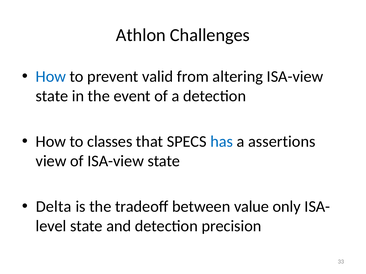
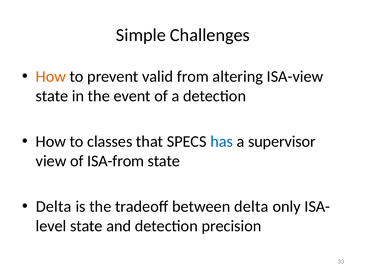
Athlon: Athlon -> Simple
How at (51, 77) colour: blue -> orange
assertions: assertions -> supervisor
of ISA-view: ISA-view -> ISA-from
between value: value -> delta
